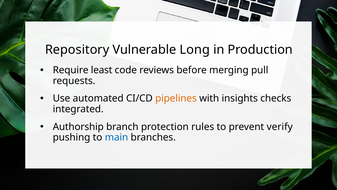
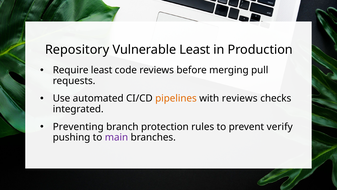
Vulnerable Long: Long -> Least
with insights: insights -> reviews
Authorship: Authorship -> Preventing
main colour: blue -> purple
